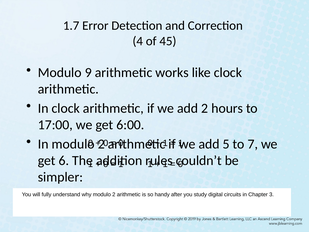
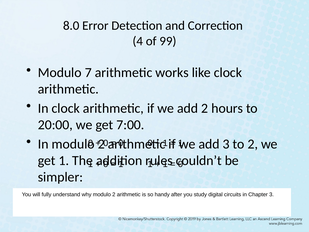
1.7: 1.7 -> 8.0
45: 45 -> 99
9: 9 -> 7
17:00: 17:00 -> 20:00
6:00: 6:00 -> 7:00
add 5: 5 -> 3
to 7: 7 -> 2
get 6: 6 -> 1
